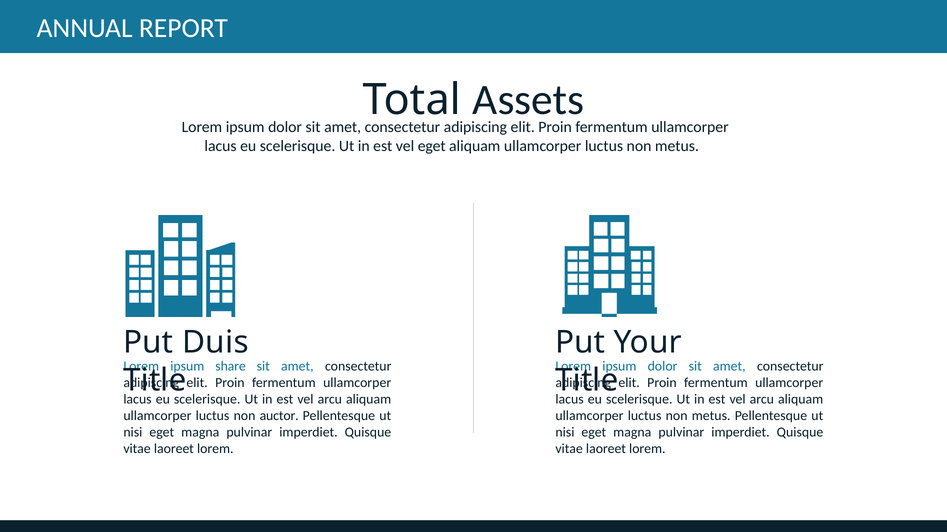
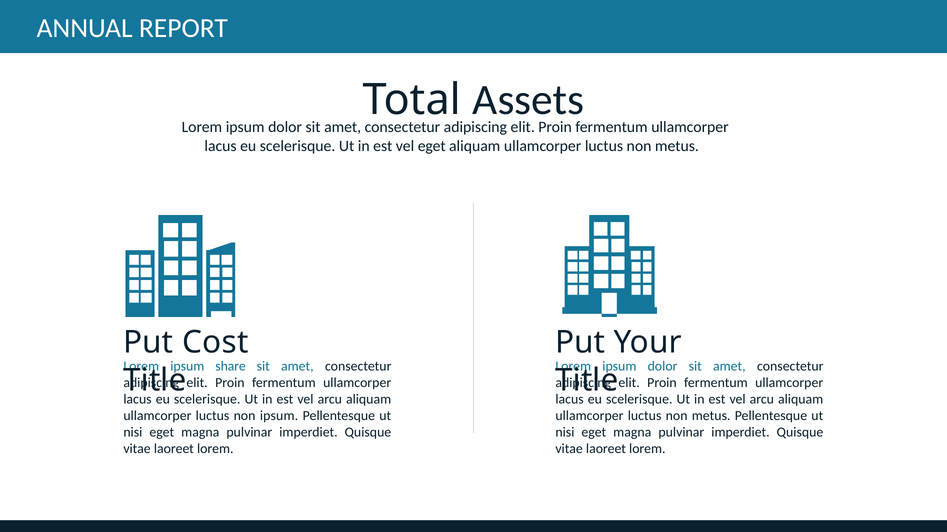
Duis: Duis -> Cost
non auctor: auctor -> ipsum
